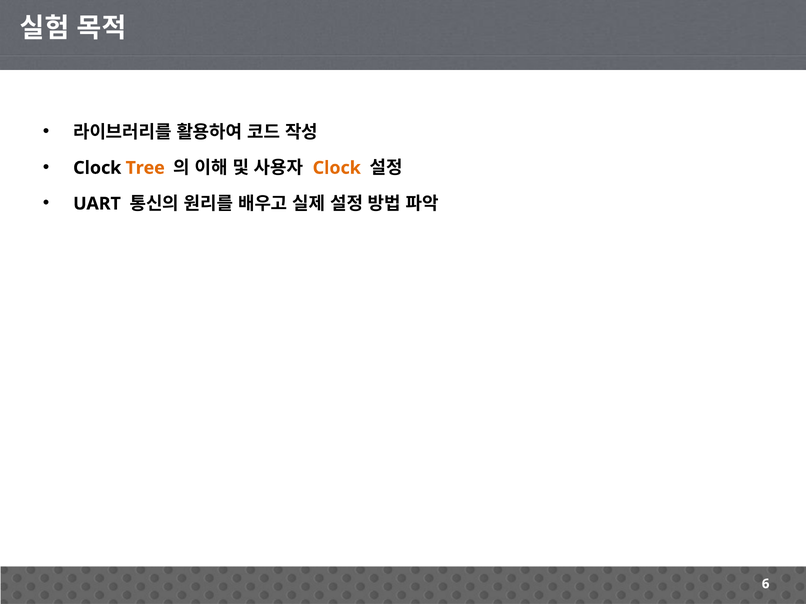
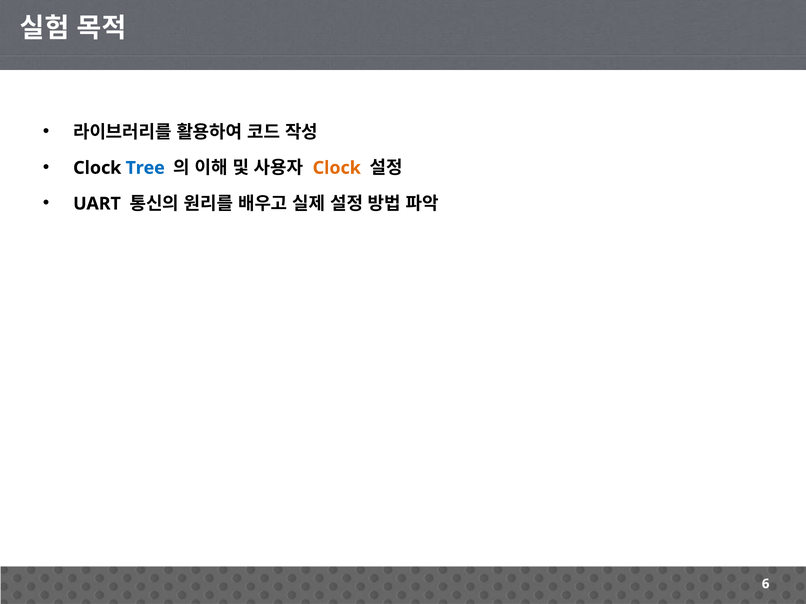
Tree colour: orange -> blue
